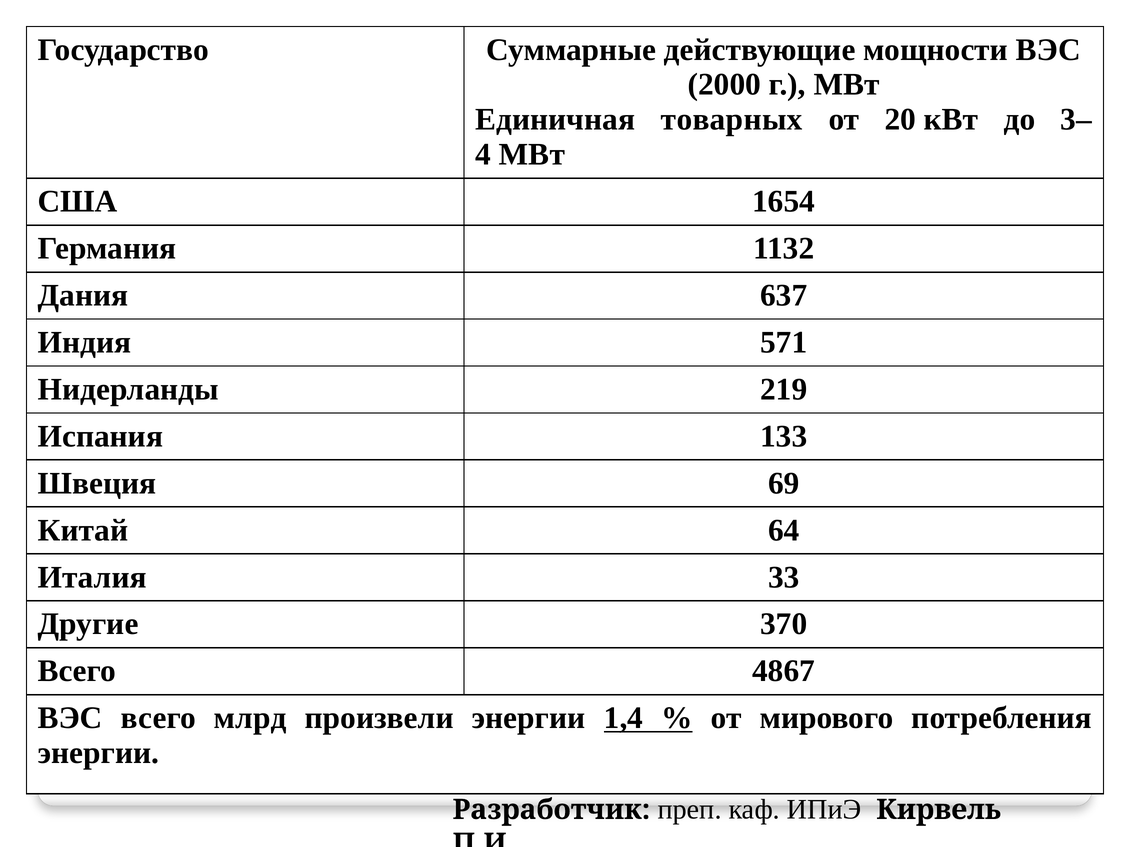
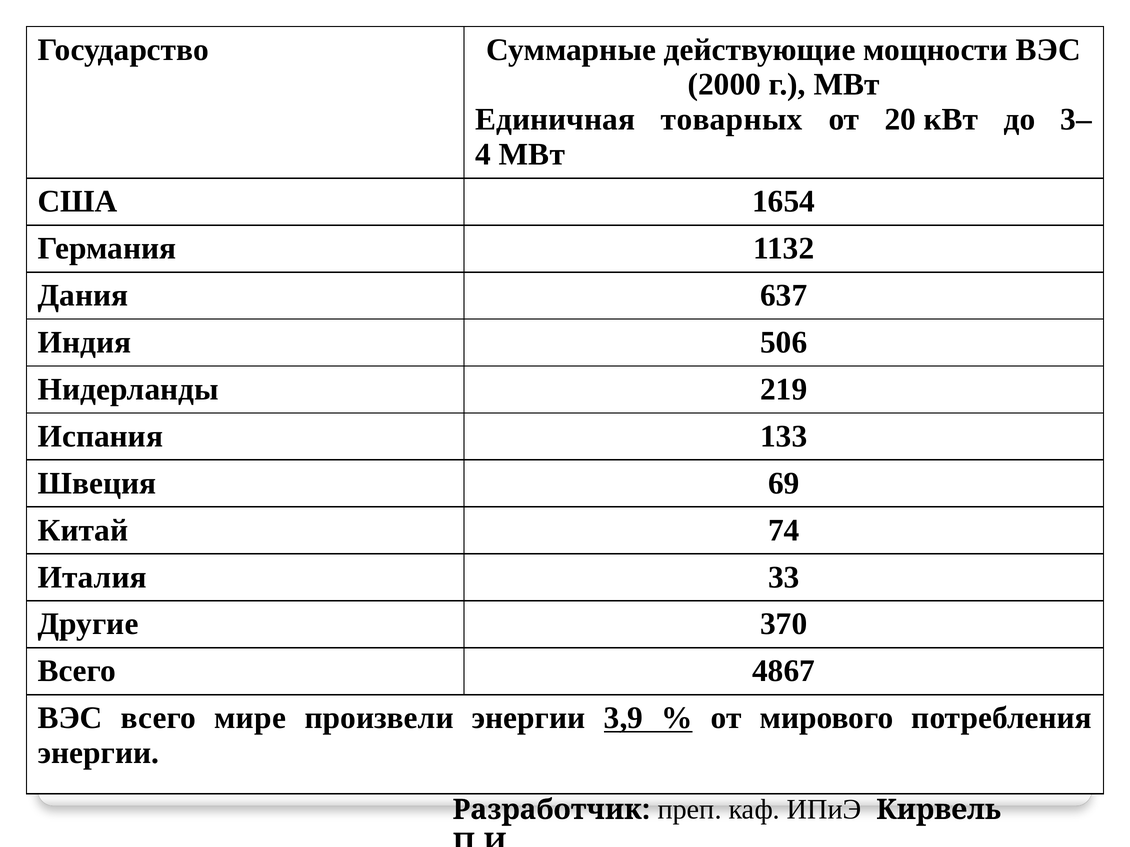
571: 571 -> 506
64: 64 -> 74
млрд: млрд -> мире
1,4: 1,4 -> 3,9
